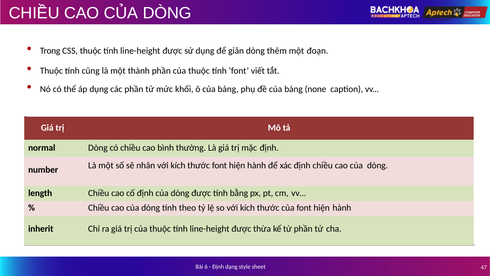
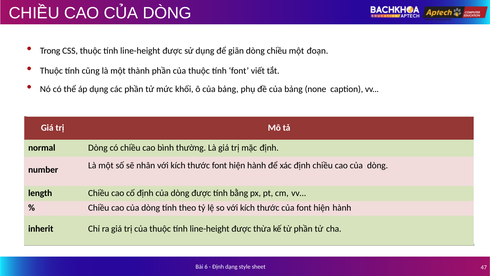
dòng thêm: thêm -> chiều
